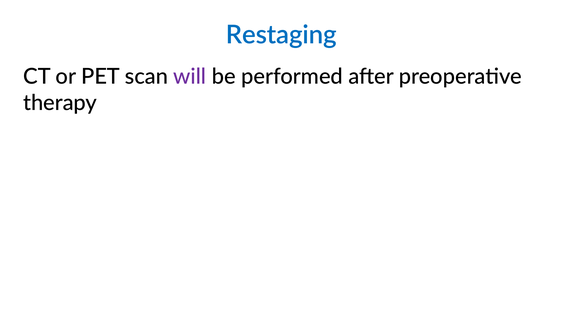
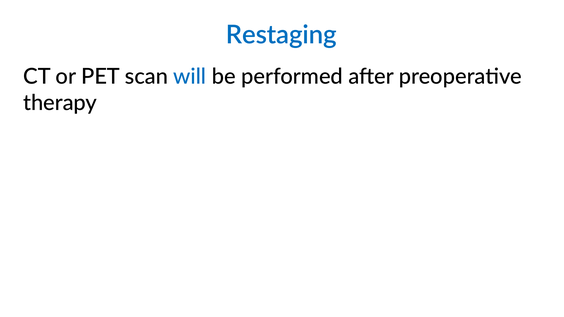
will colour: purple -> blue
